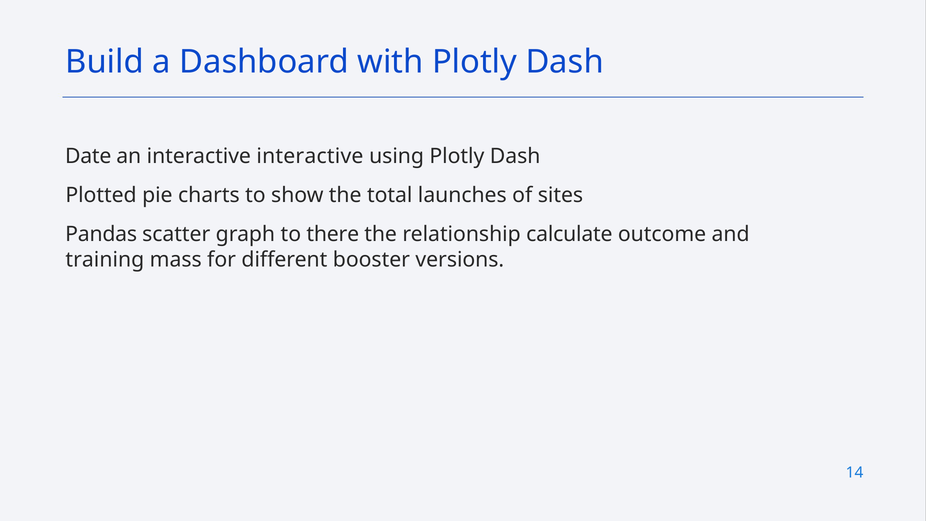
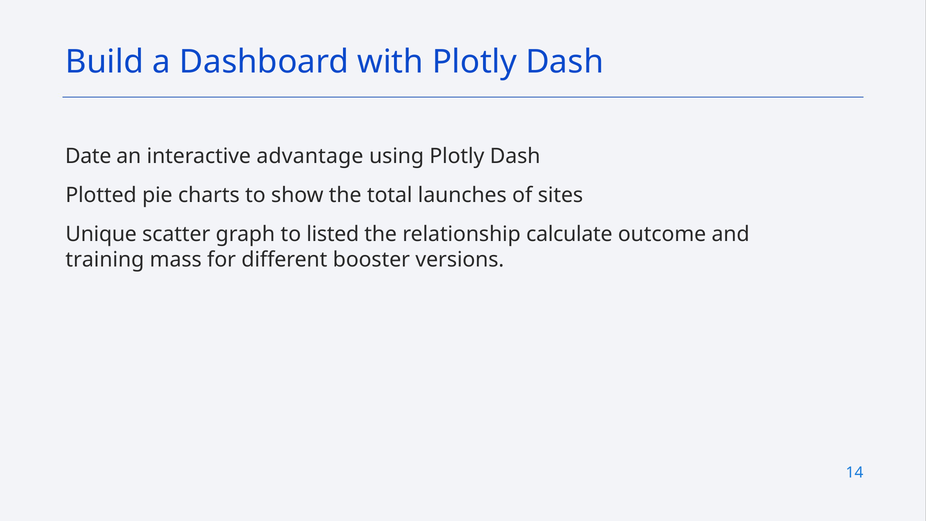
interactive interactive: interactive -> advantage
Pandas: Pandas -> Unique
there: there -> listed
